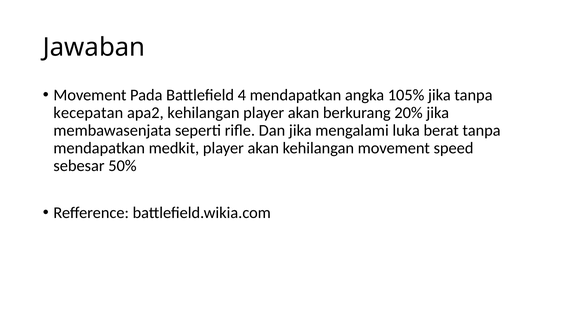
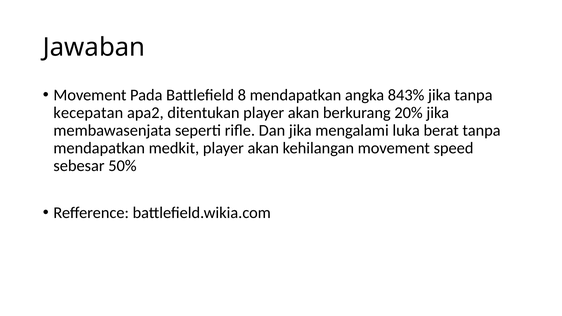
4: 4 -> 8
105%: 105% -> 843%
apa2 kehilangan: kehilangan -> ditentukan
